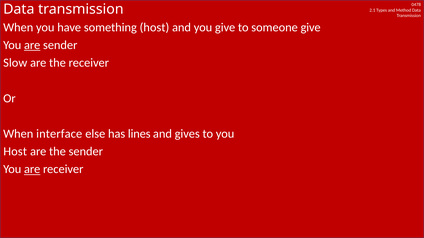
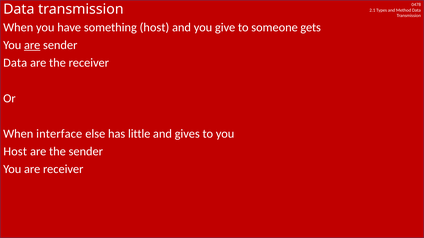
someone give: give -> gets
Slow at (15, 63): Slow -> Data
lines: lines -> little
are at (32, 170) underline: present -> none
